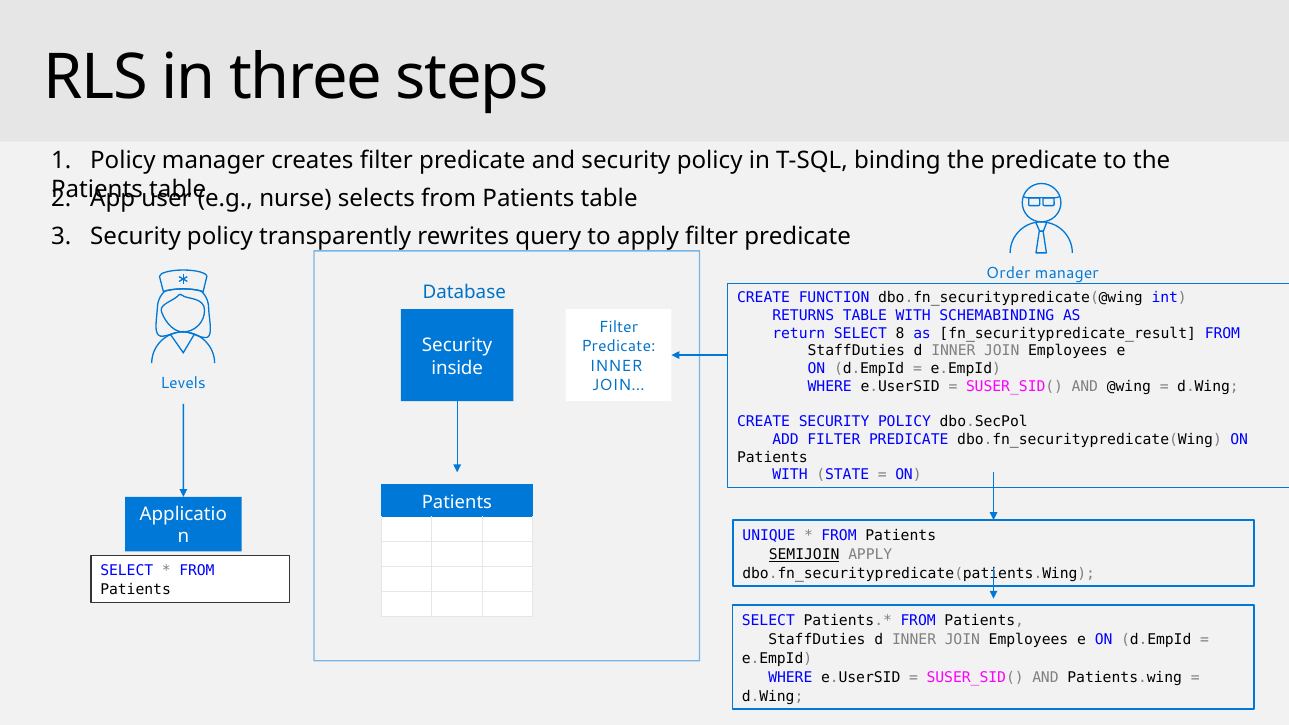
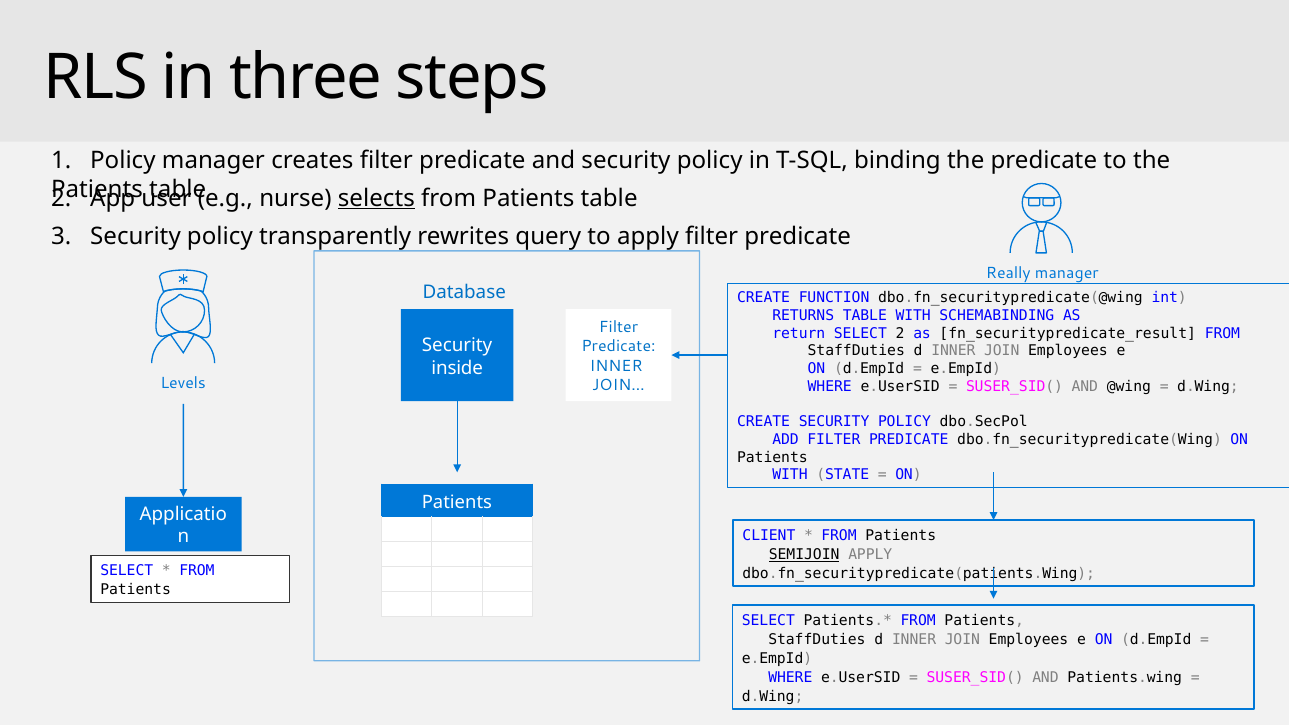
selects underline: none -> present
Order: Order -> Really
SELECT 8: 8 -> 2
UNIQUE: UNIQUE -> CLIENT
